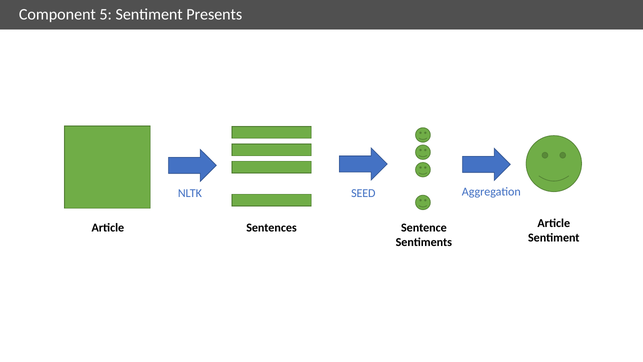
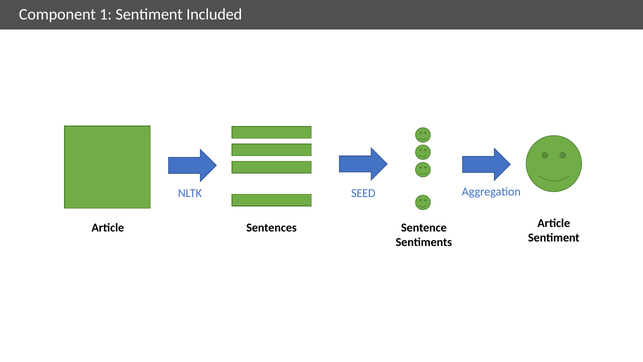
5: 5 -> 1
Presents: Presents -> Included
